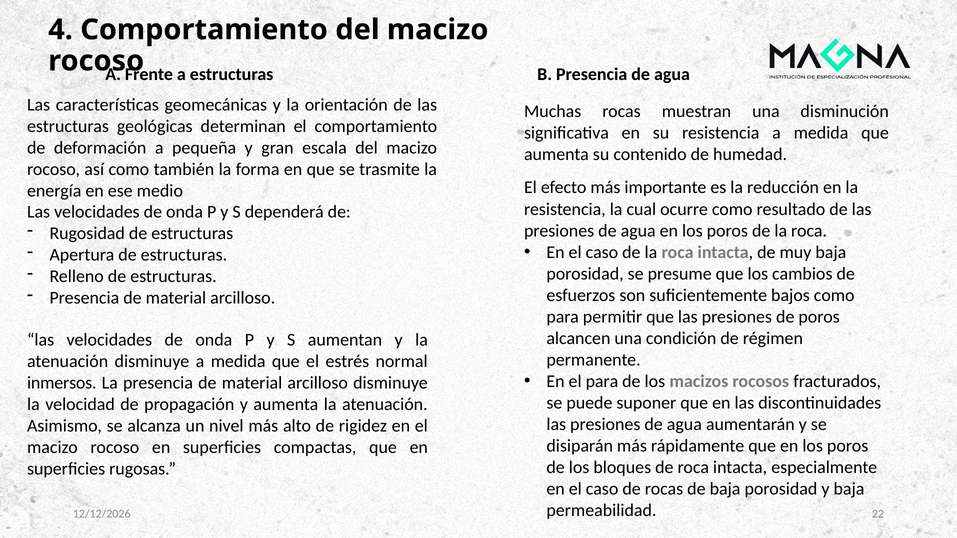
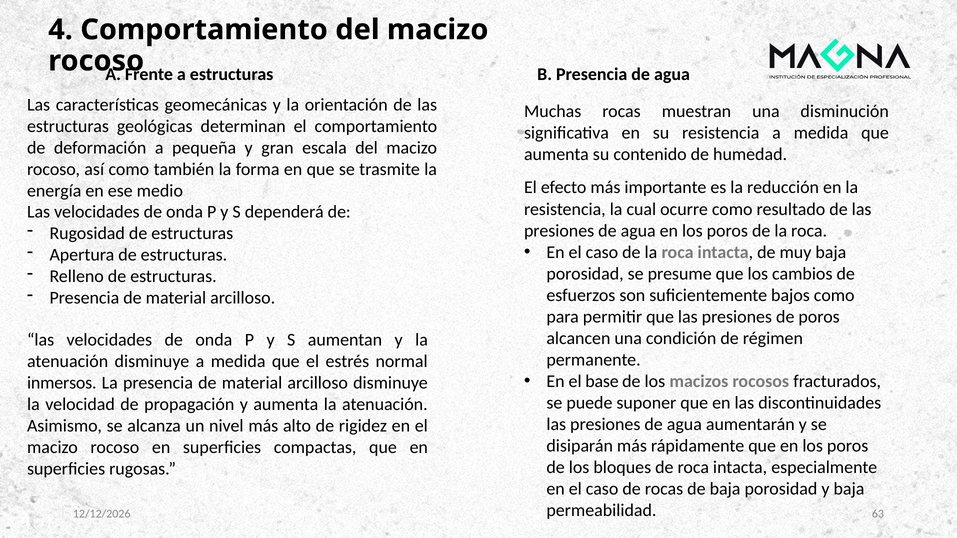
el para: para -> base
22: 22 -> 63
